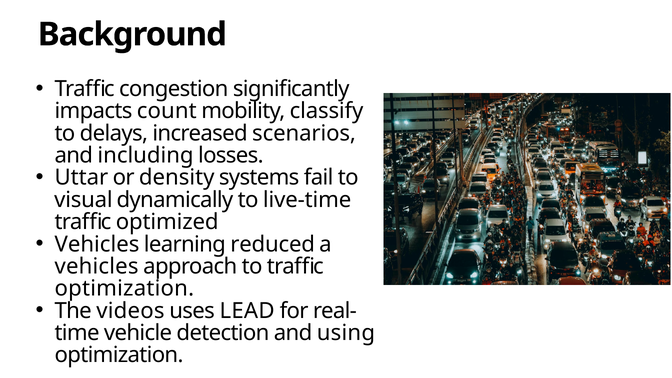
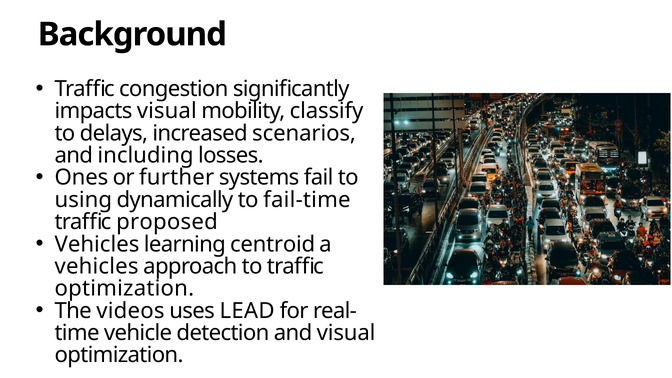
impacts count: count -> visual
Uttar: Uttar -> Ones
density: density -> further
visual: visual -> using
live-time: live-time -> fail-time
optimized: optimized -> proposed
reduced: reduced -> centroid
and using: using -> visual
